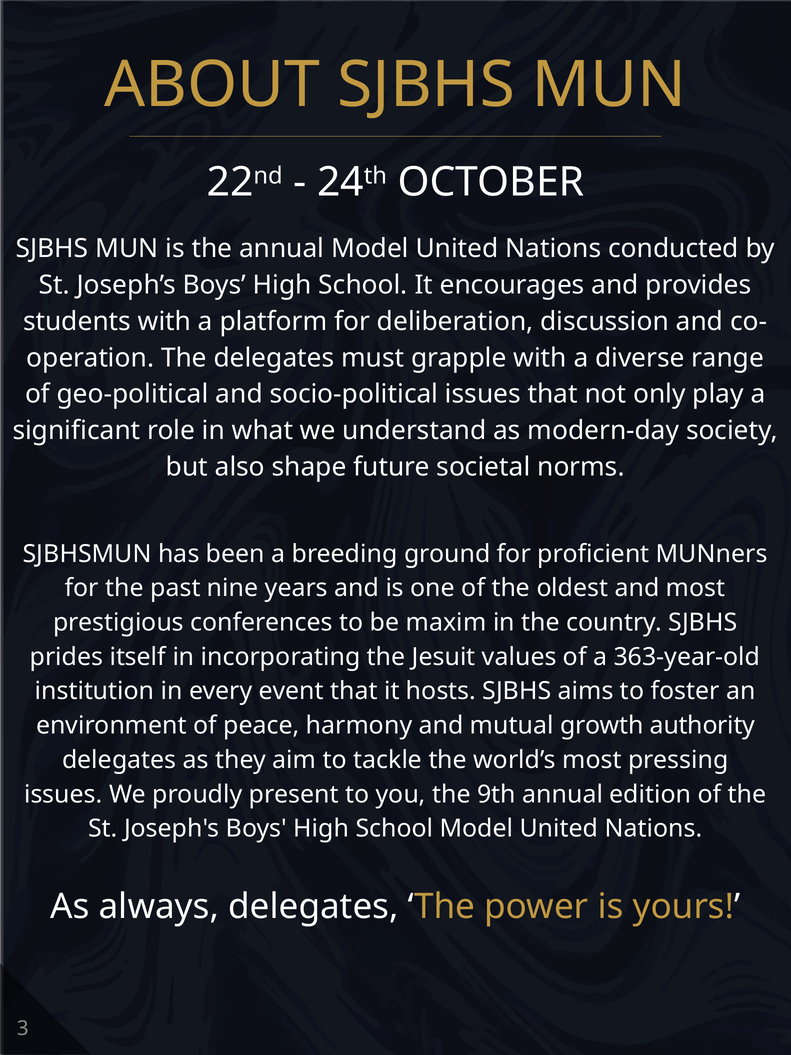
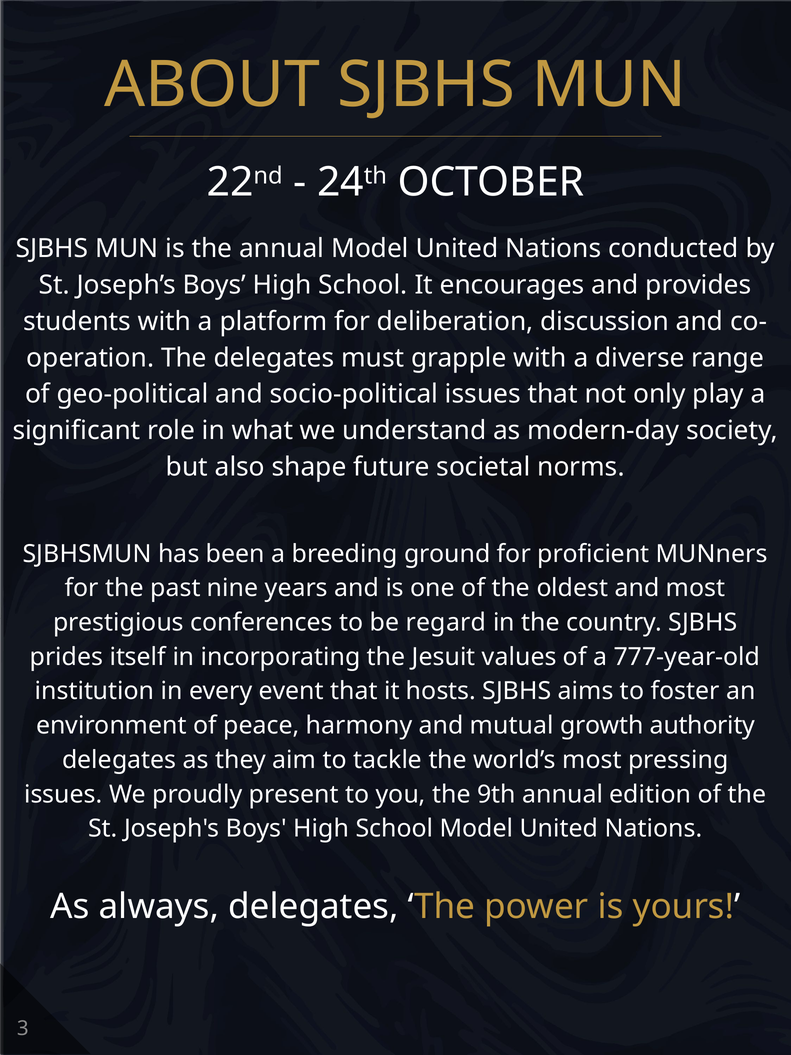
maxim: maxim -> regard
363-year-old: 363-year-old -> 777-year-old
